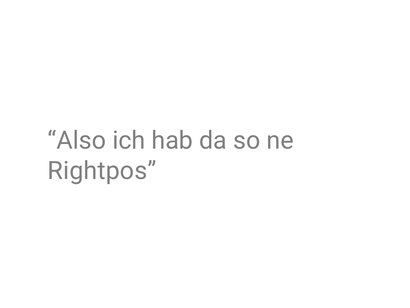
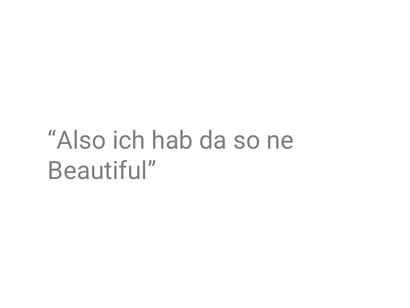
Rightpos: Rightpos -> Beautiful
